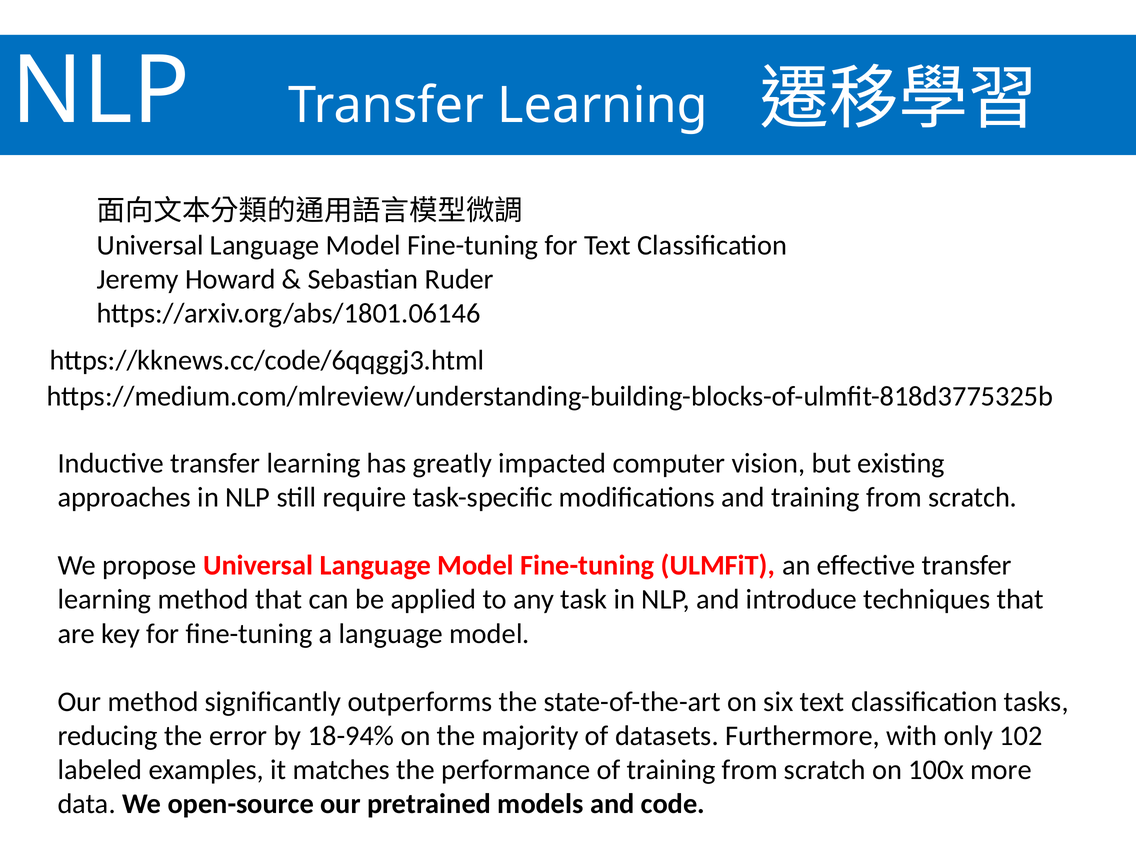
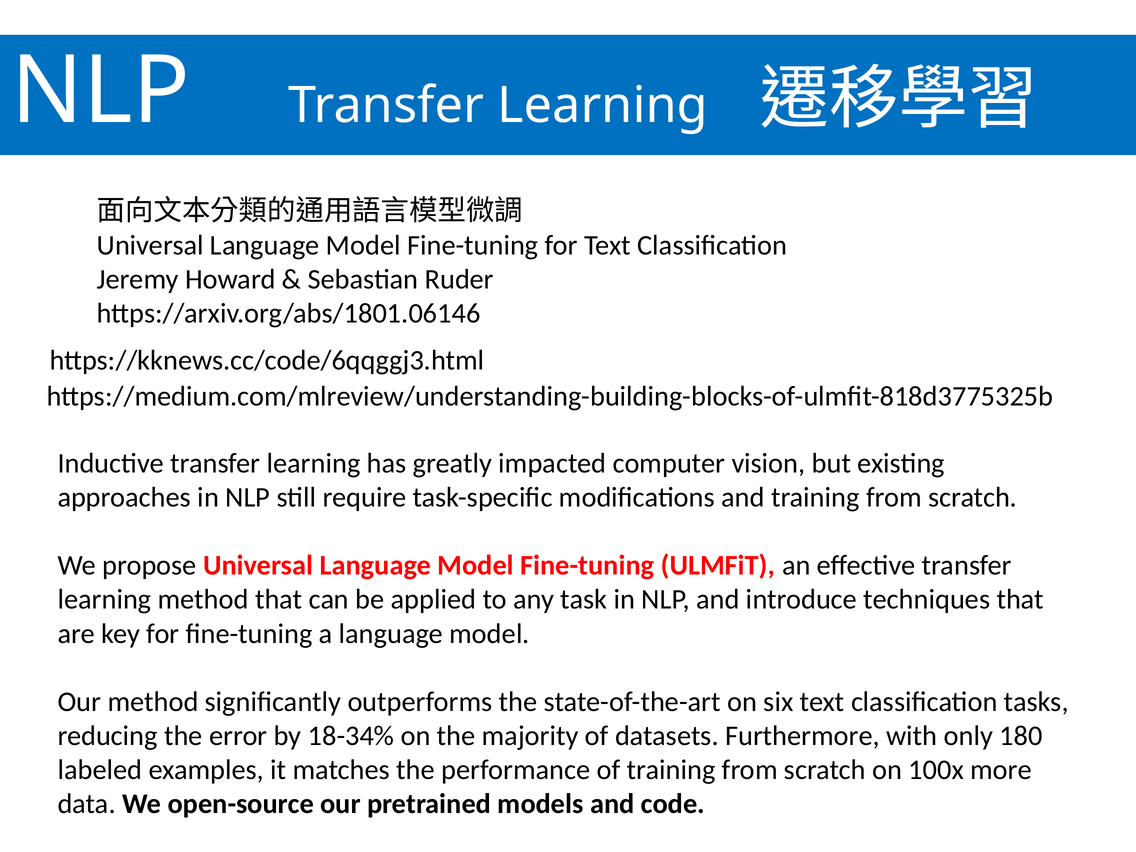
18-94%: 18-94% -> 18-34%
102: 102 -> 180
